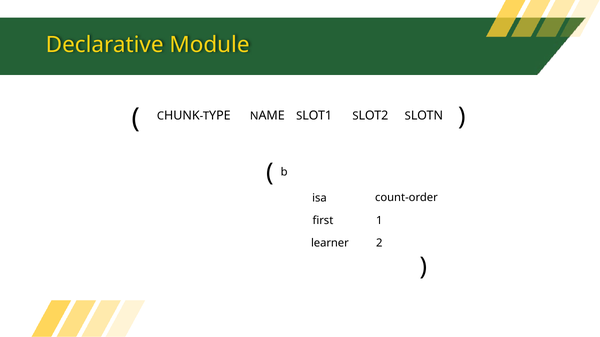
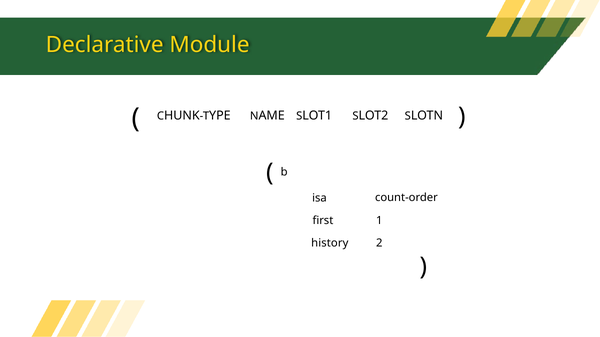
learner: learner -> history
